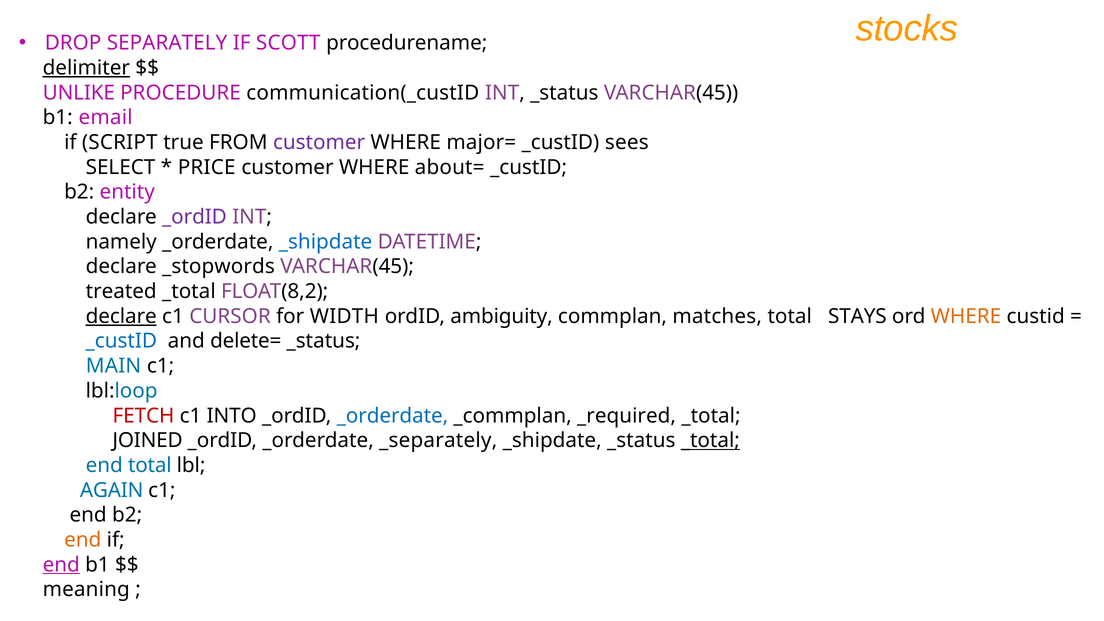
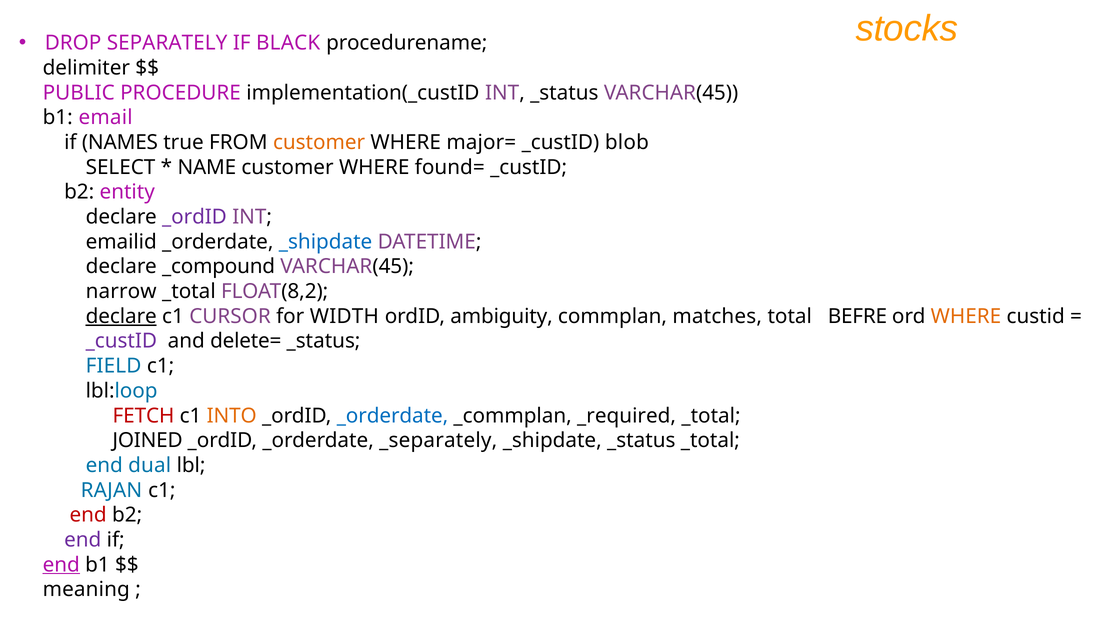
SCOTT: SCOTT -> BLACK
delimiter underline: present -> none
UNLIKE: UNLIKE -> PUBLIC
communication(_custID: communication(_custID -> implementation(_custID
SCRIPT: SCRIPT -> NAMES
customer at (319, 142) colour: purple -> orange
sees: sees -> blob
PRICE: PRICE -> NAME
about=: about= -> found=
namely: namely -> emailid
_stopwords: _stopwords -> _compound
treated: treated -> narrow
STAYS: STAYS -> BEFRE
_custID at (121, 341) colour: blue -> purple
MAIN: MAIN -> FIELD
INTO colour: black -> orange
_total at (710, 441) underline: present -> none
end total: total -> dual
AGAIN: AGAIN -> RAJAN
end at (88, 515) colour: black -> red
end at (83, 540) colour: orange -> purple
